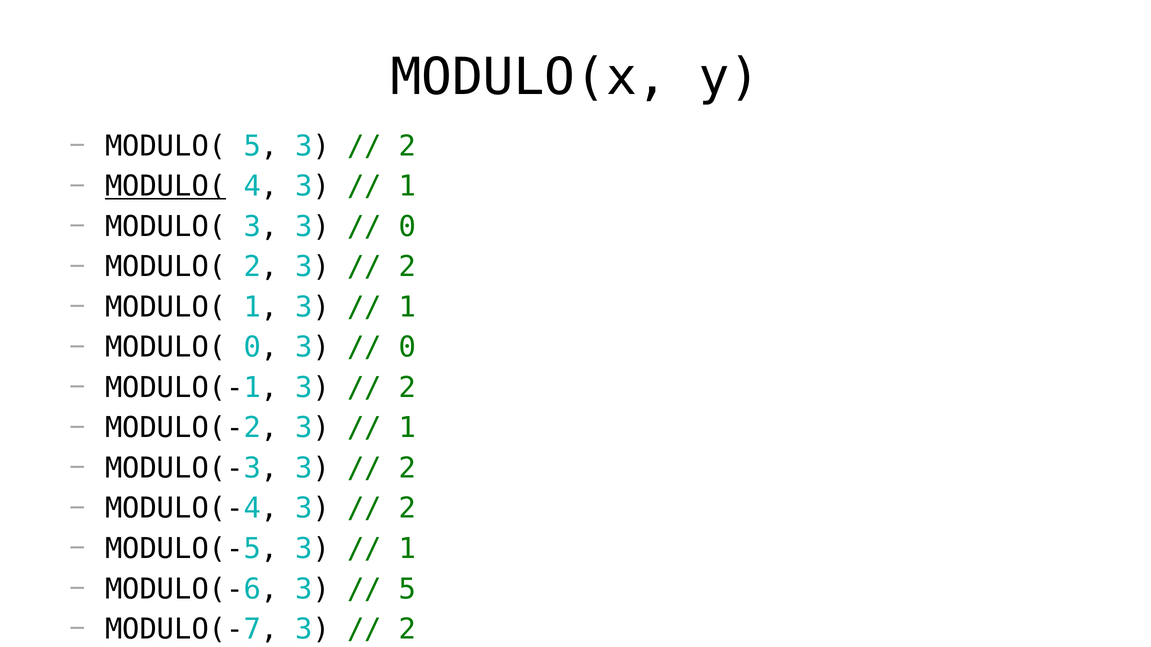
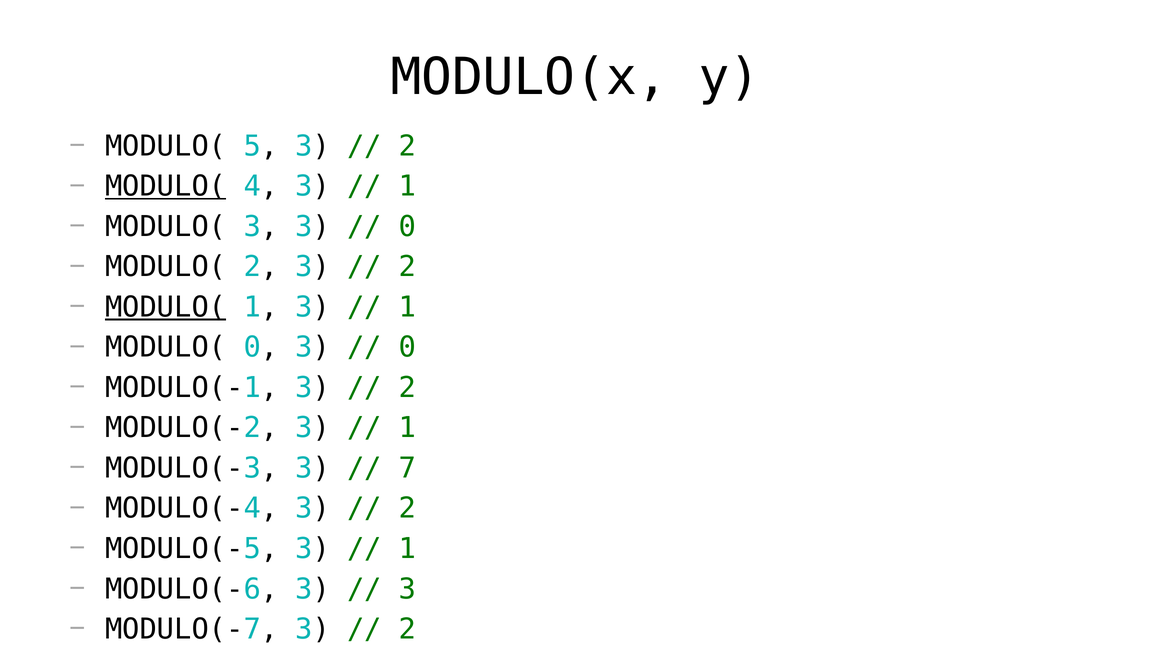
MODULO( at (166, 307) underline: none -> present
2 at (408, 469): 2 -> 7
5 at (408, 589): 5 -> 3
